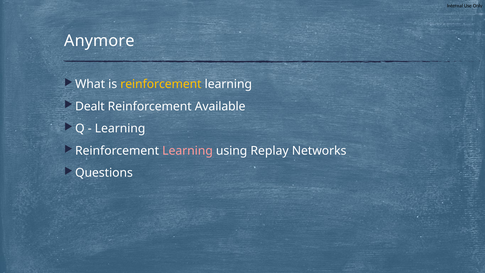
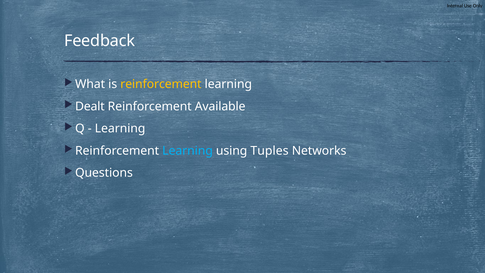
Anymore: Anymore -> Feedback
Learning at (188, 151) colour: pink -> light blue
Replay: Replay -> Tuples
